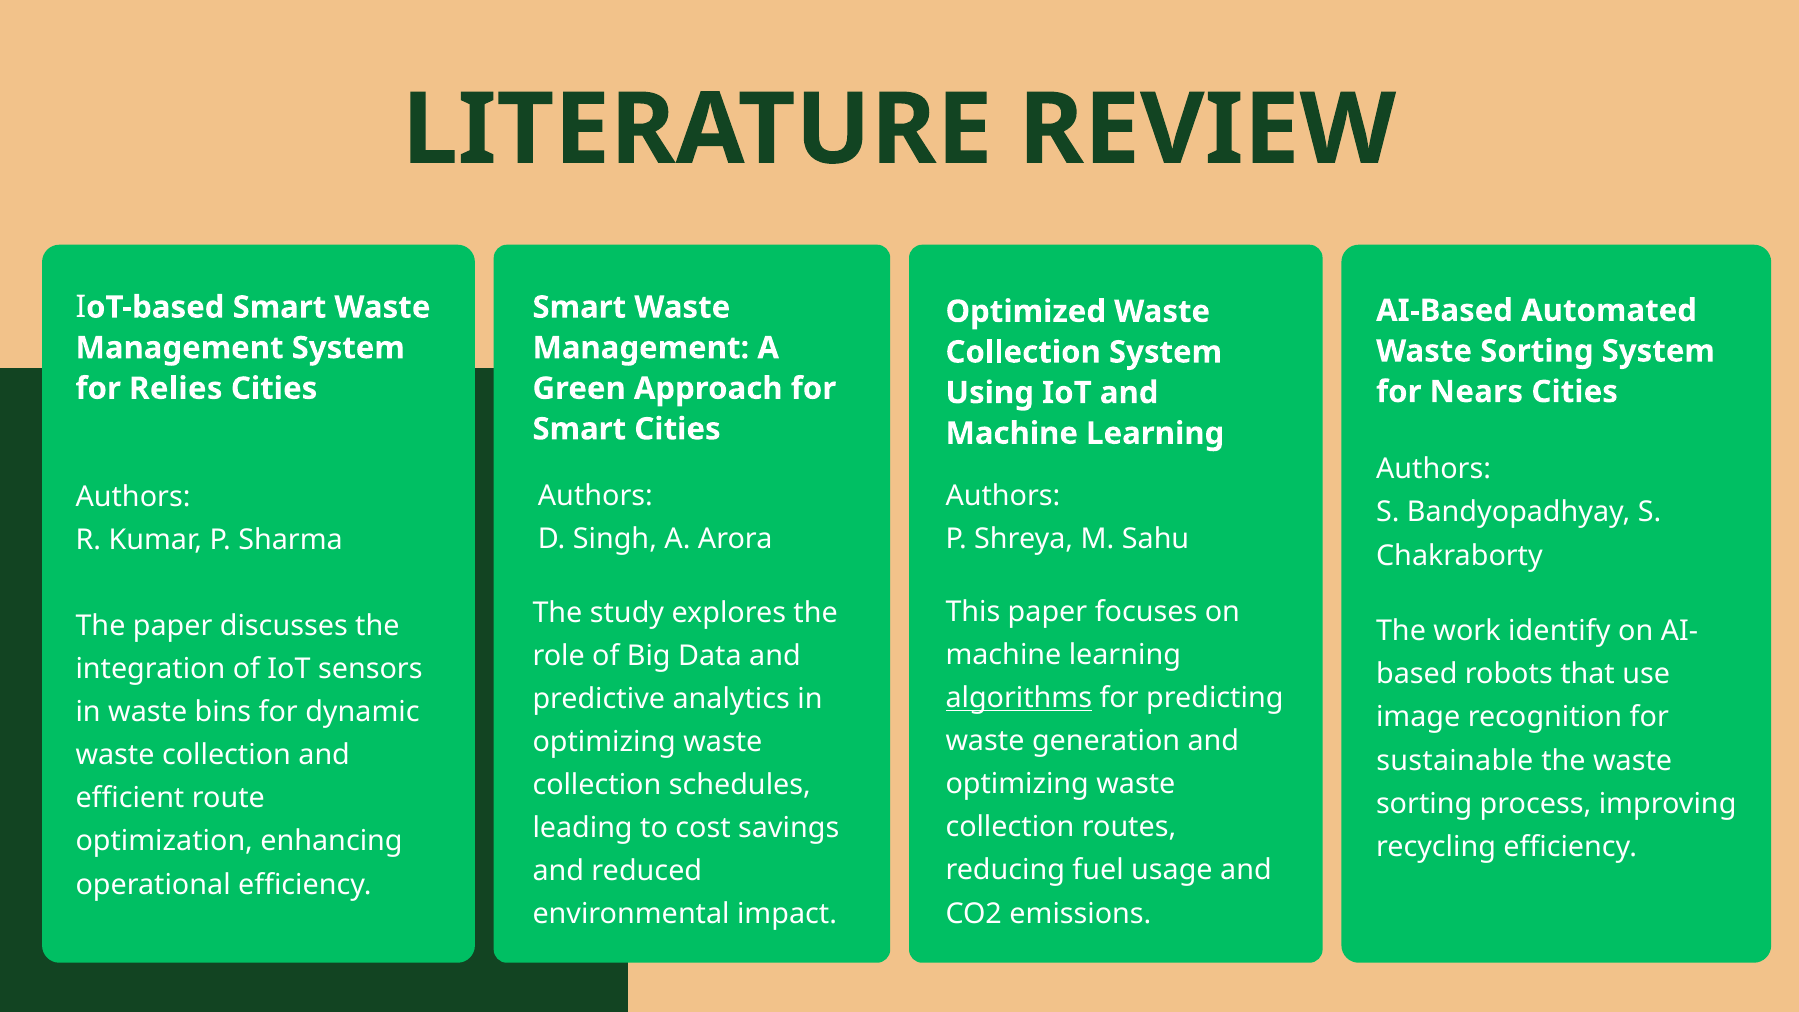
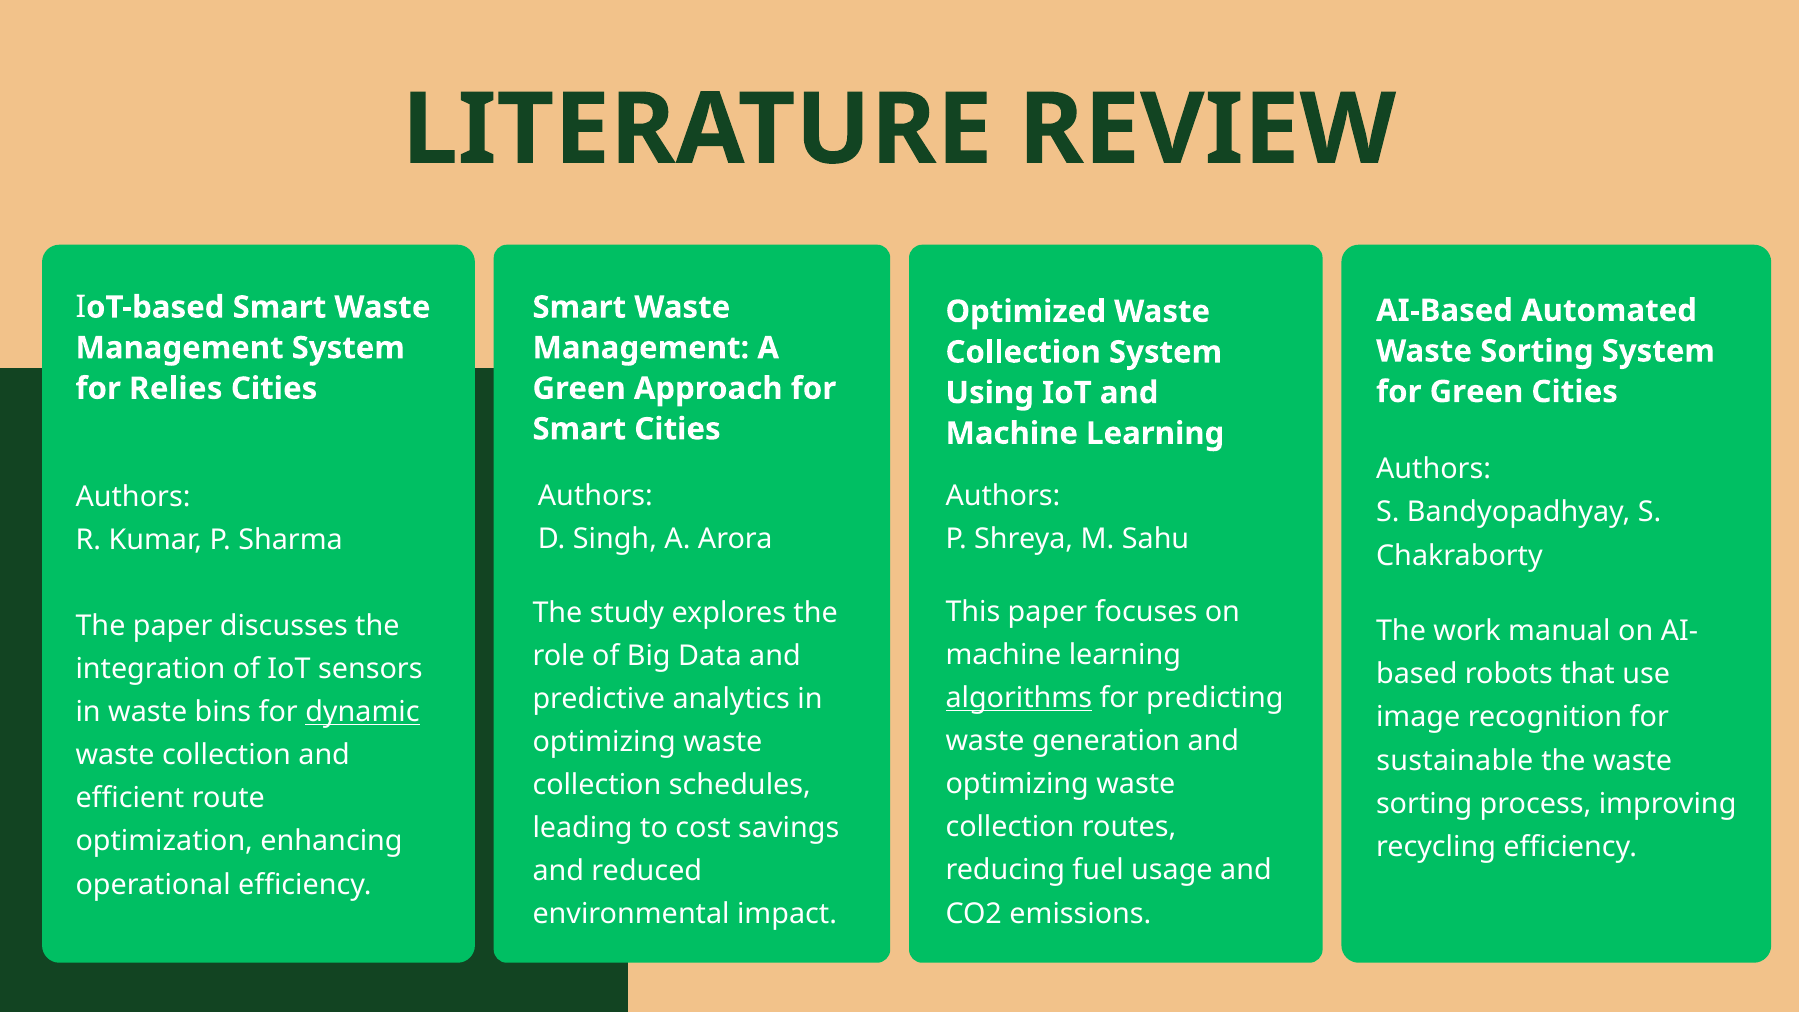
for Nears: Nears -> Green
identify: identify -> manual
dynamic underline: none -> present
